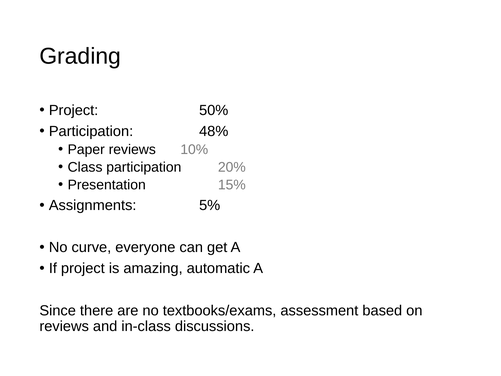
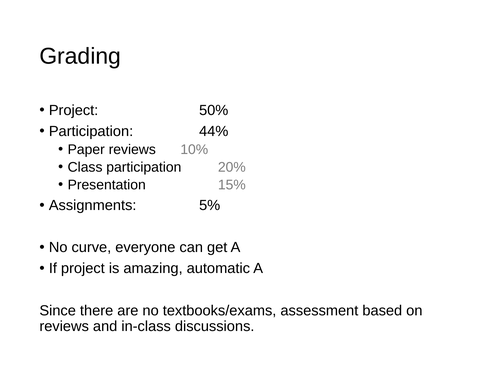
48%: 48% -> 44%
